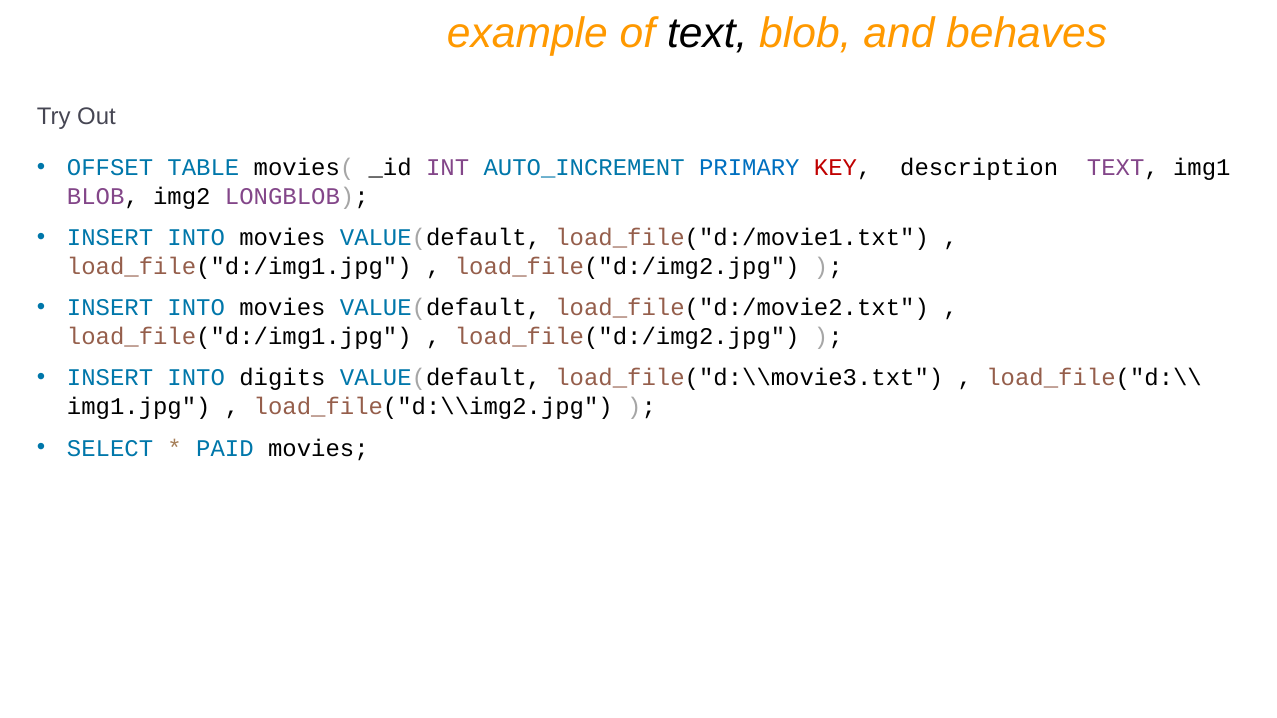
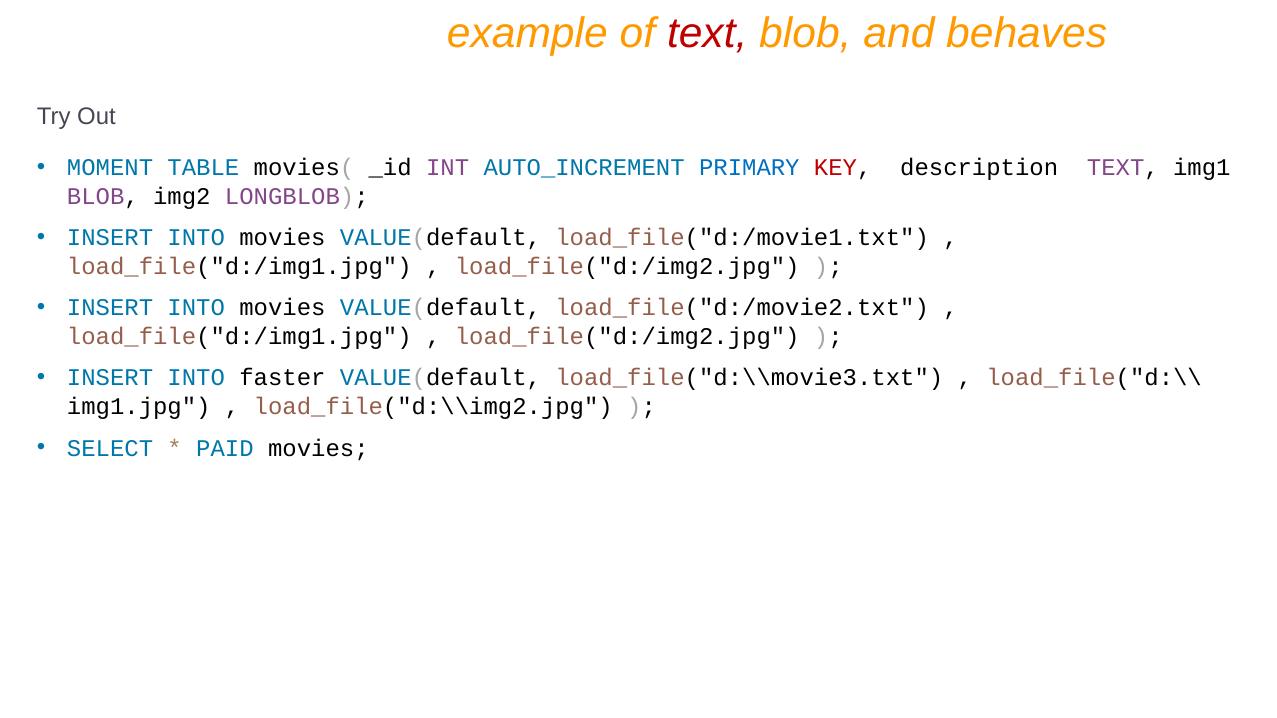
text at (707, 33) colour: black -> red
OFFSET: OFFSET -> MOMENT
digits: digits -> faster
